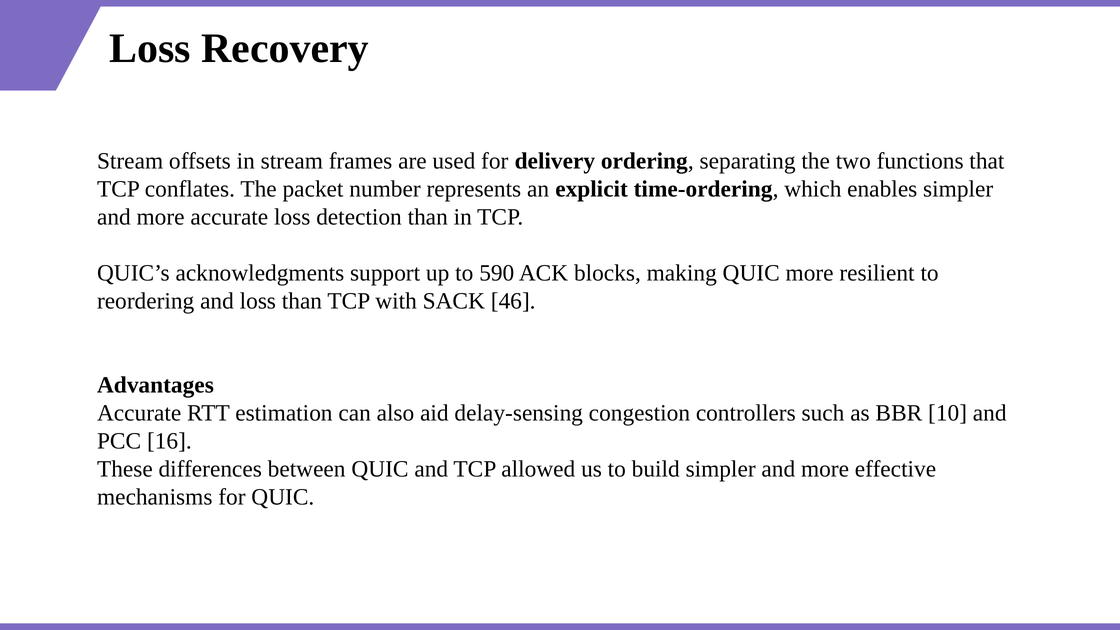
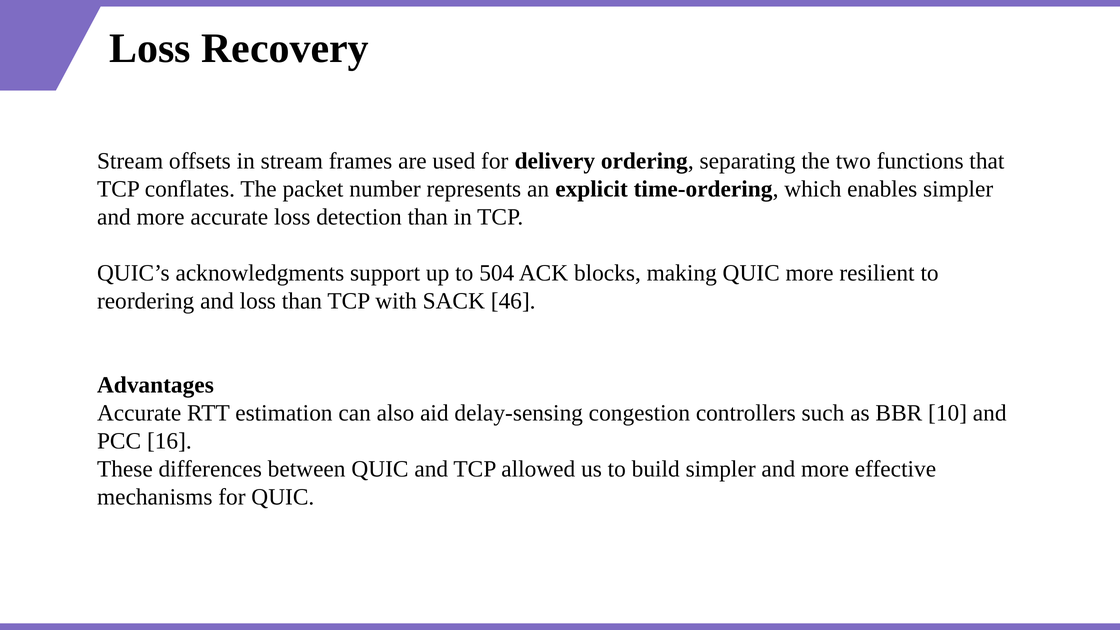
590: 590 -> 504
